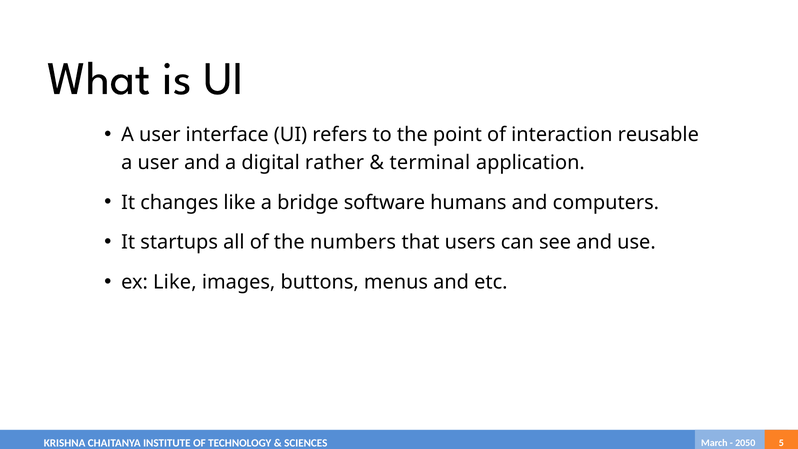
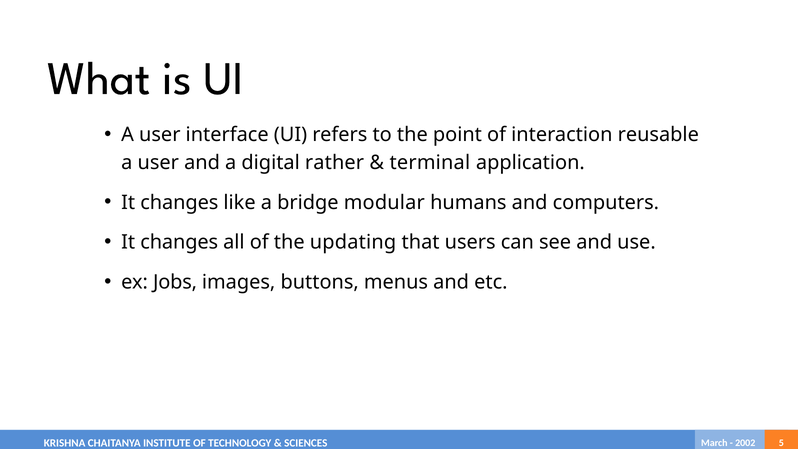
software: software -> modular
startups at (179, 242): startups -> changes
numbers: numbers -> updating
ex Like: Like -> Jobs
2050: 2050 -> 2002
